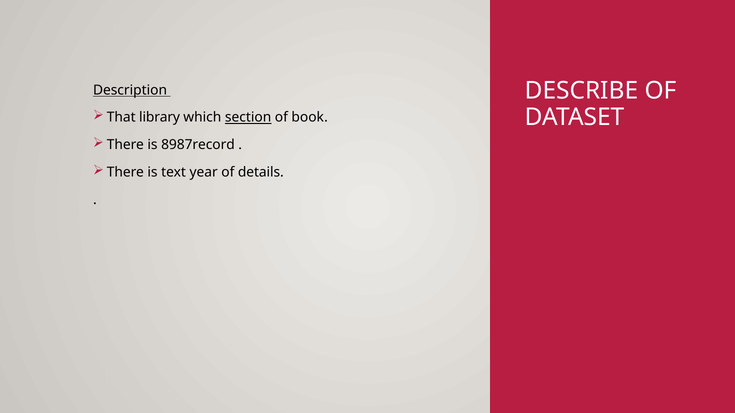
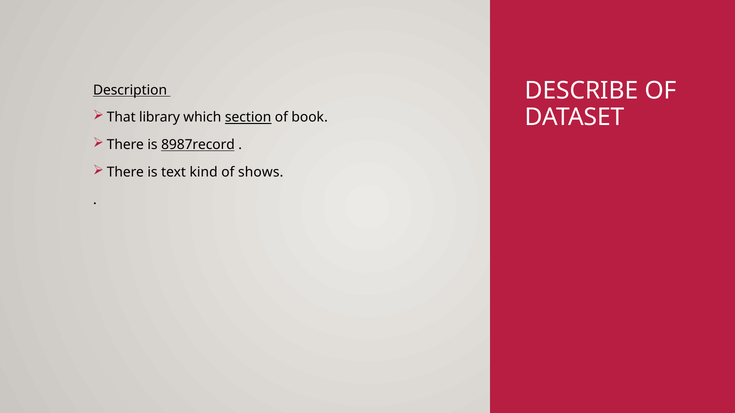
8987record underline: none -> present
year: year -> kind
details: details -> shows
